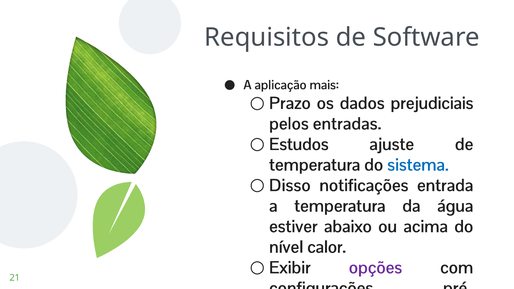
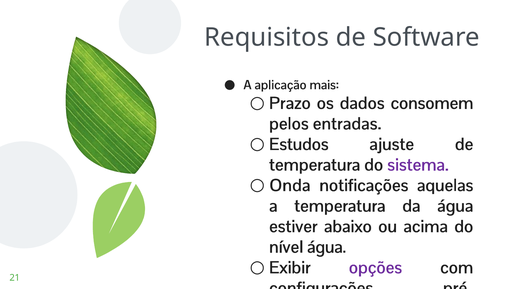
prejudiciais: prejudiciais -> consomem
sistema colour: blue -> purple
Disso: Disso -> Onda
entrada: entrada -> aquelas
nível calor: calor -> água
